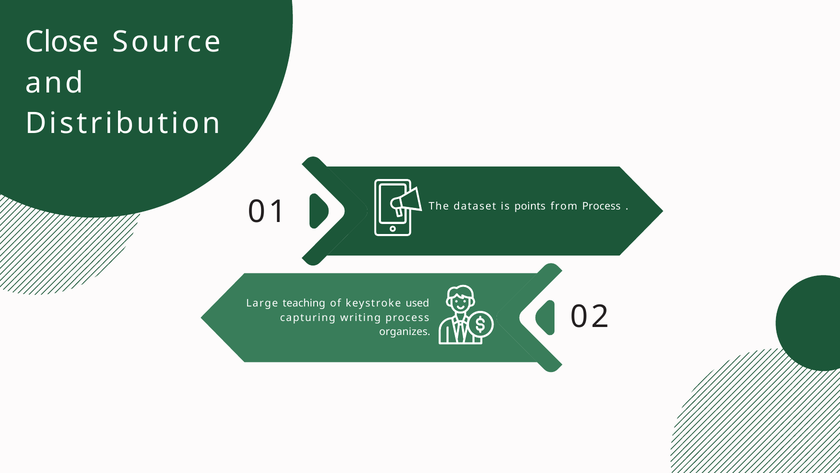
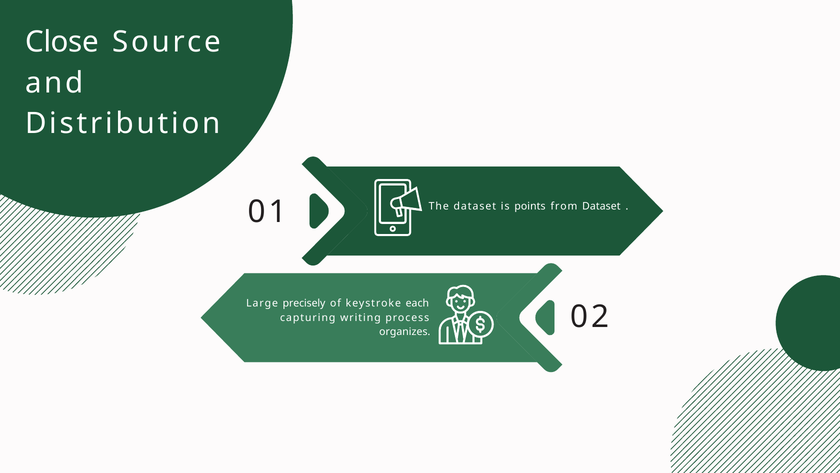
from Process: Process -> Dataset
teaching: teaching -> precisely
used: used -> each
